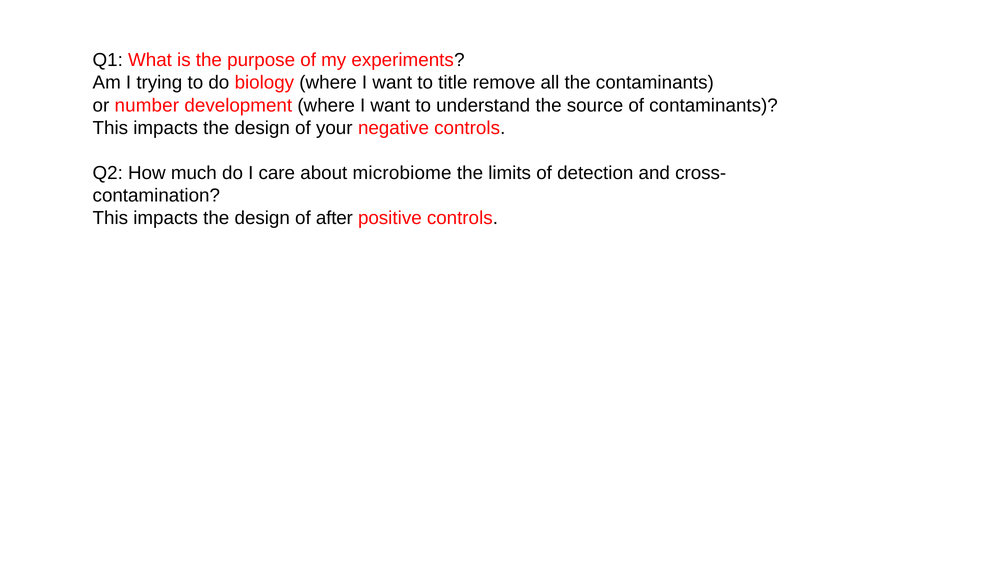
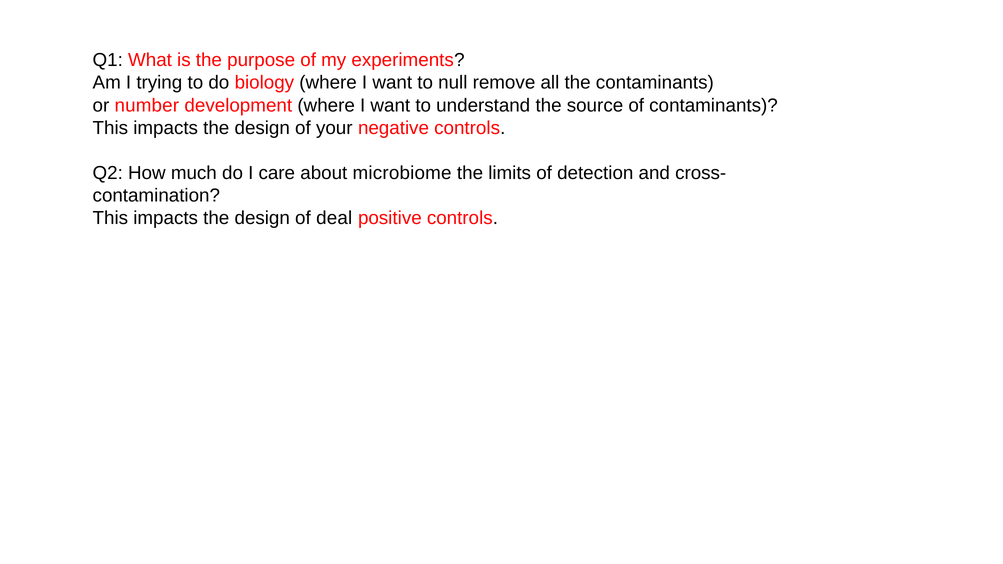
title: title -> null
after: after -> deal
